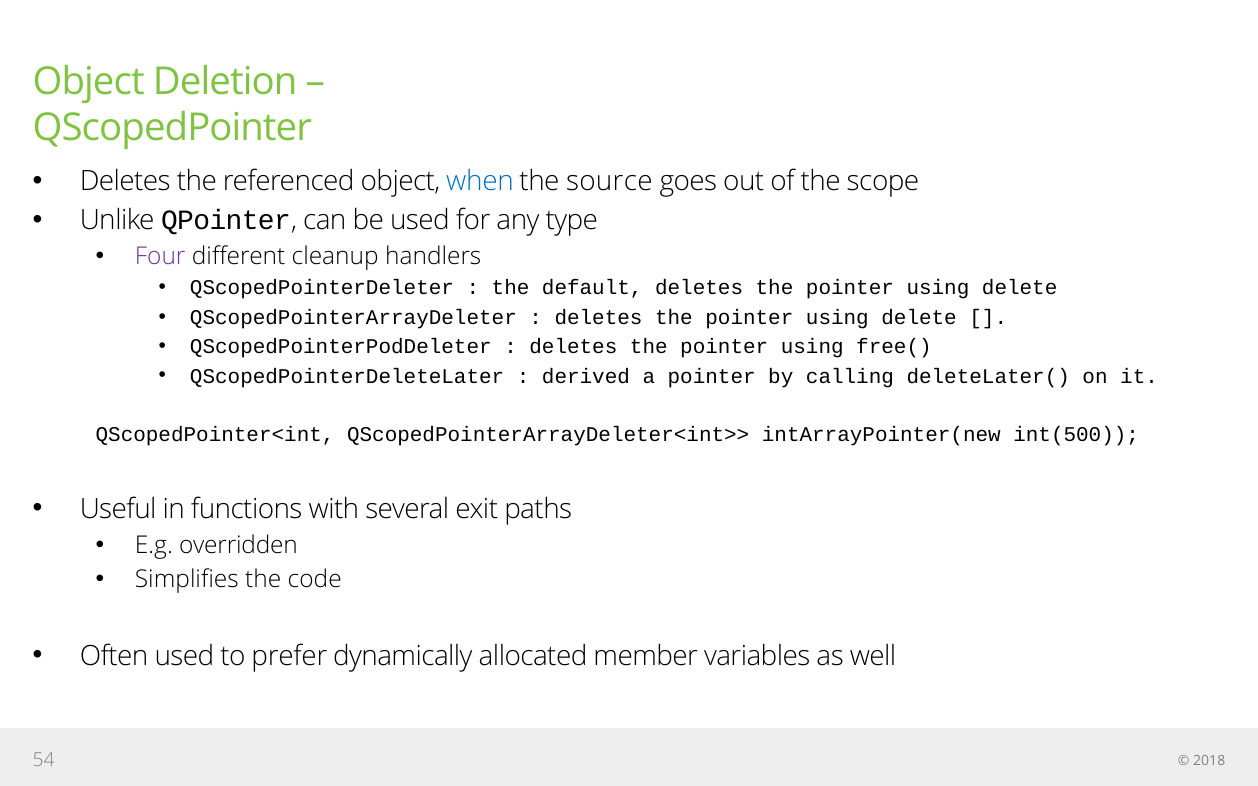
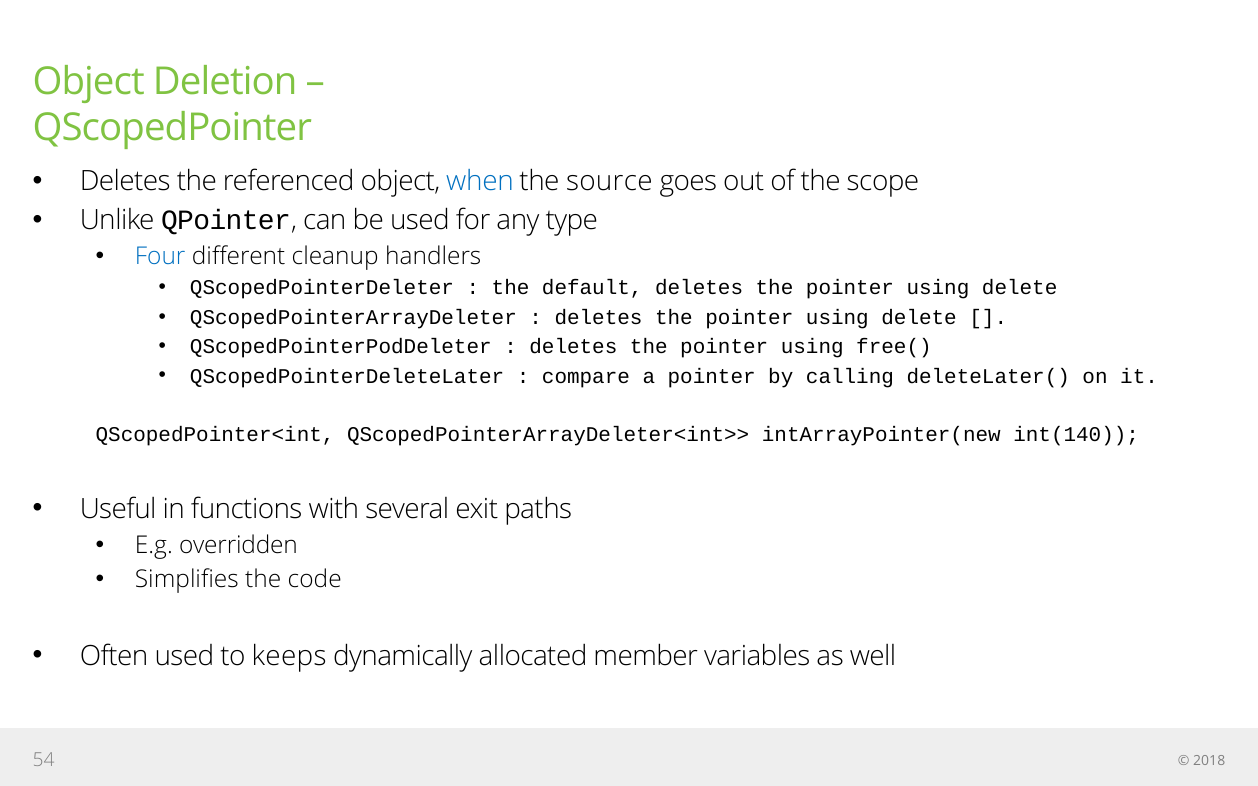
Four colour: purple -> blue
derived: derived -> compare
int(500: int(500 -> int(140
prefer: prefer -> keeps
